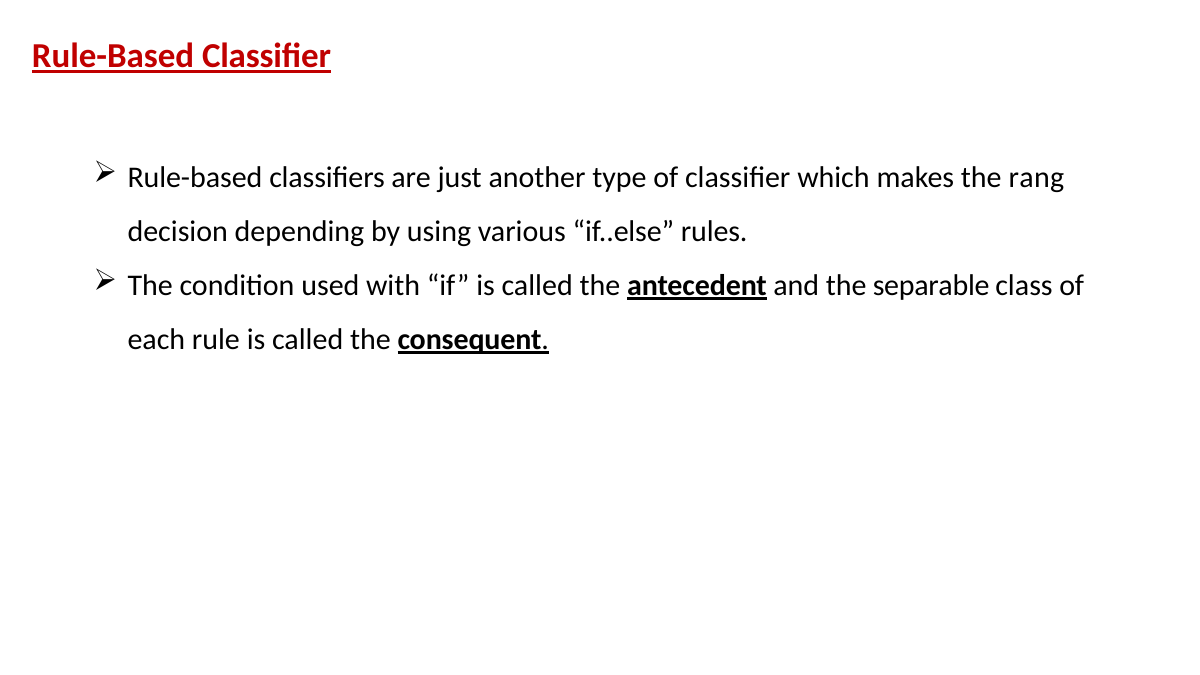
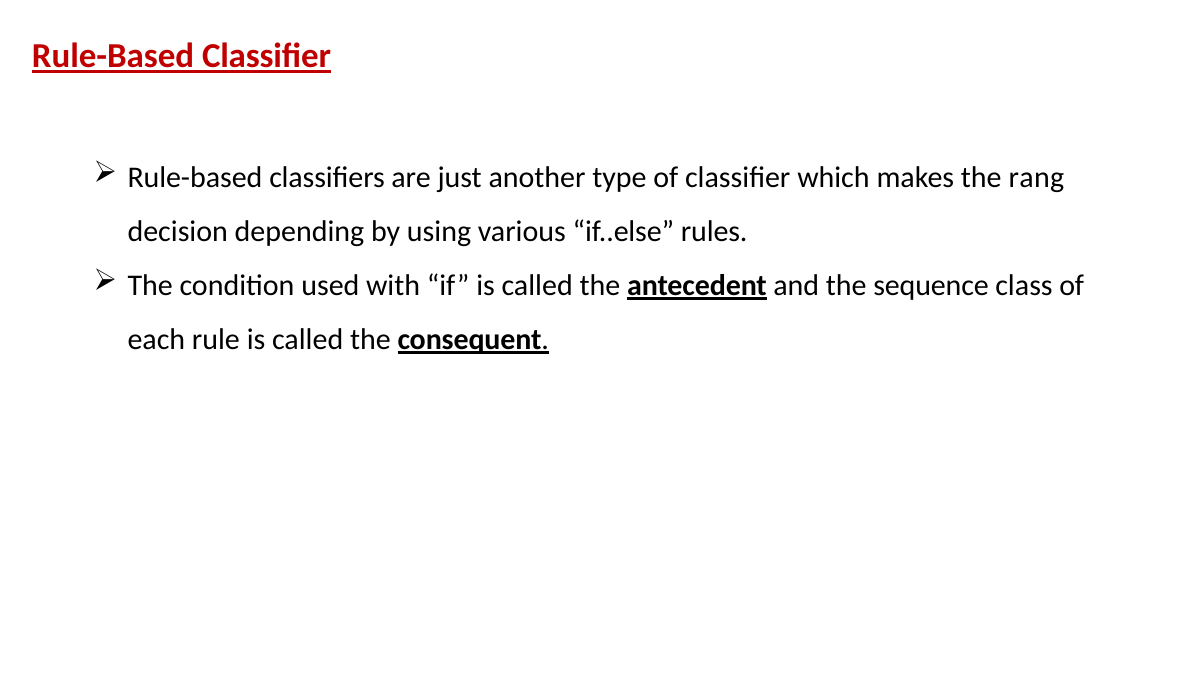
separable: separable -> sequence
